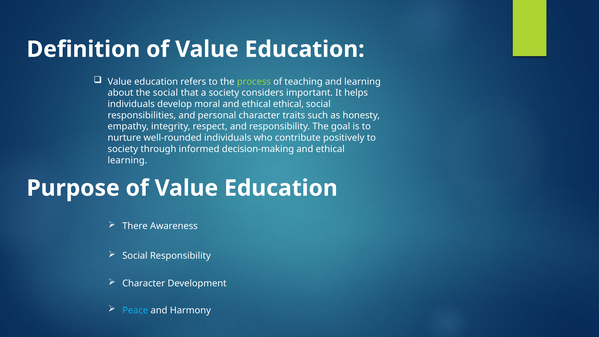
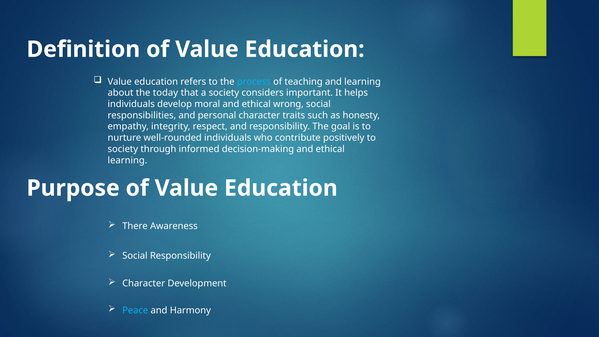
process colour: light green -> light blue
the social: social -> today
ethical ethical: ethical -> wrong
